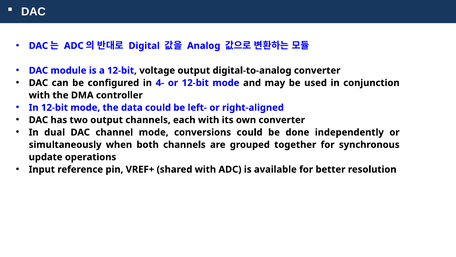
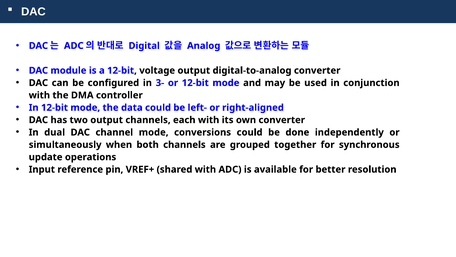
4-: 4- -> 3-
